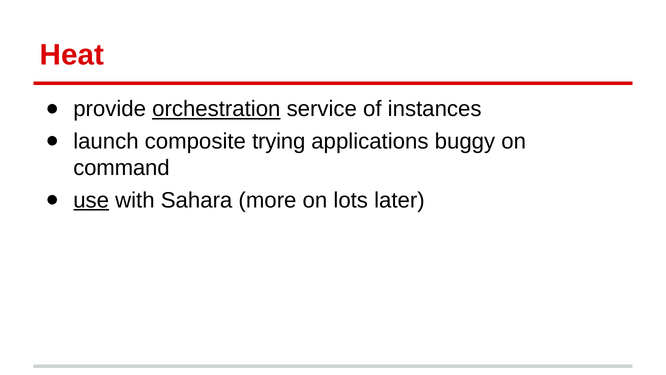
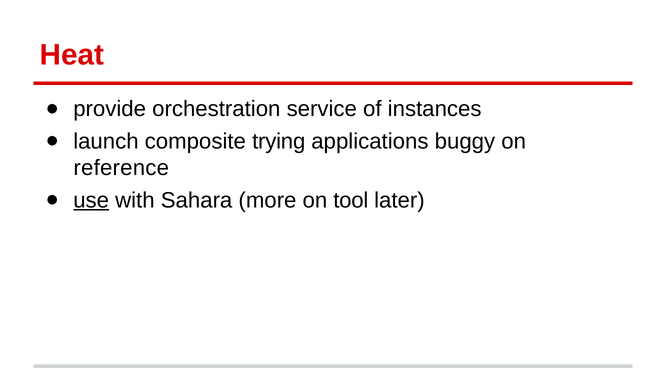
orchestration underline: present -> none
command: command -> reference
lots: lots -> tool
